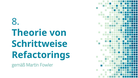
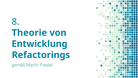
Schrittweise: Schrittweise -> Entwicklung
